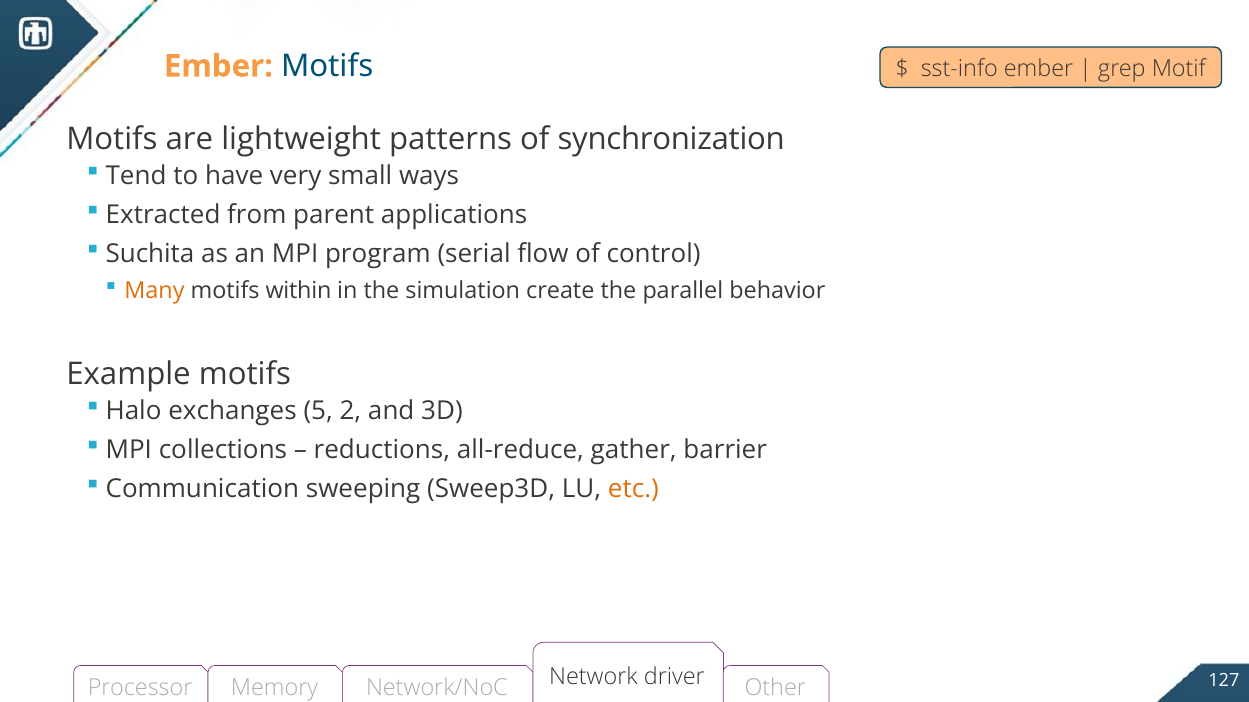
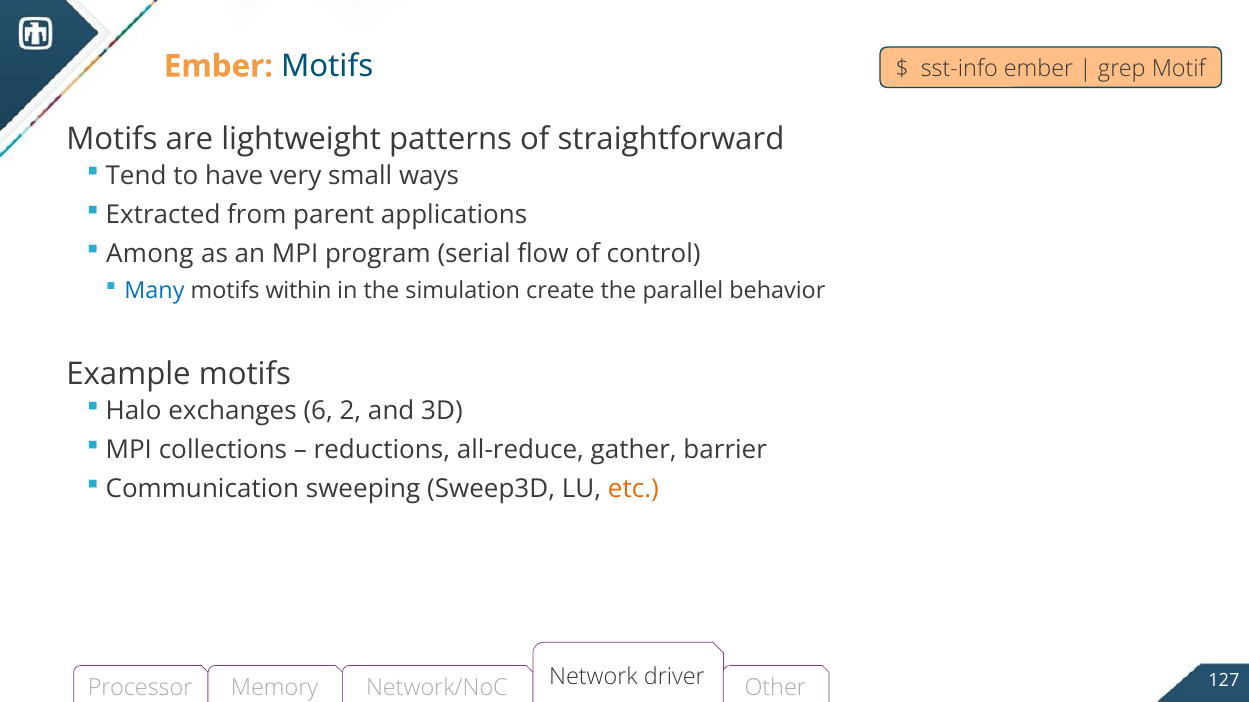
synchronization: synchronization -> straightforward
Suchita: Suchita -> Among
Many colour: orange -> blue
5: 5 -> 6
